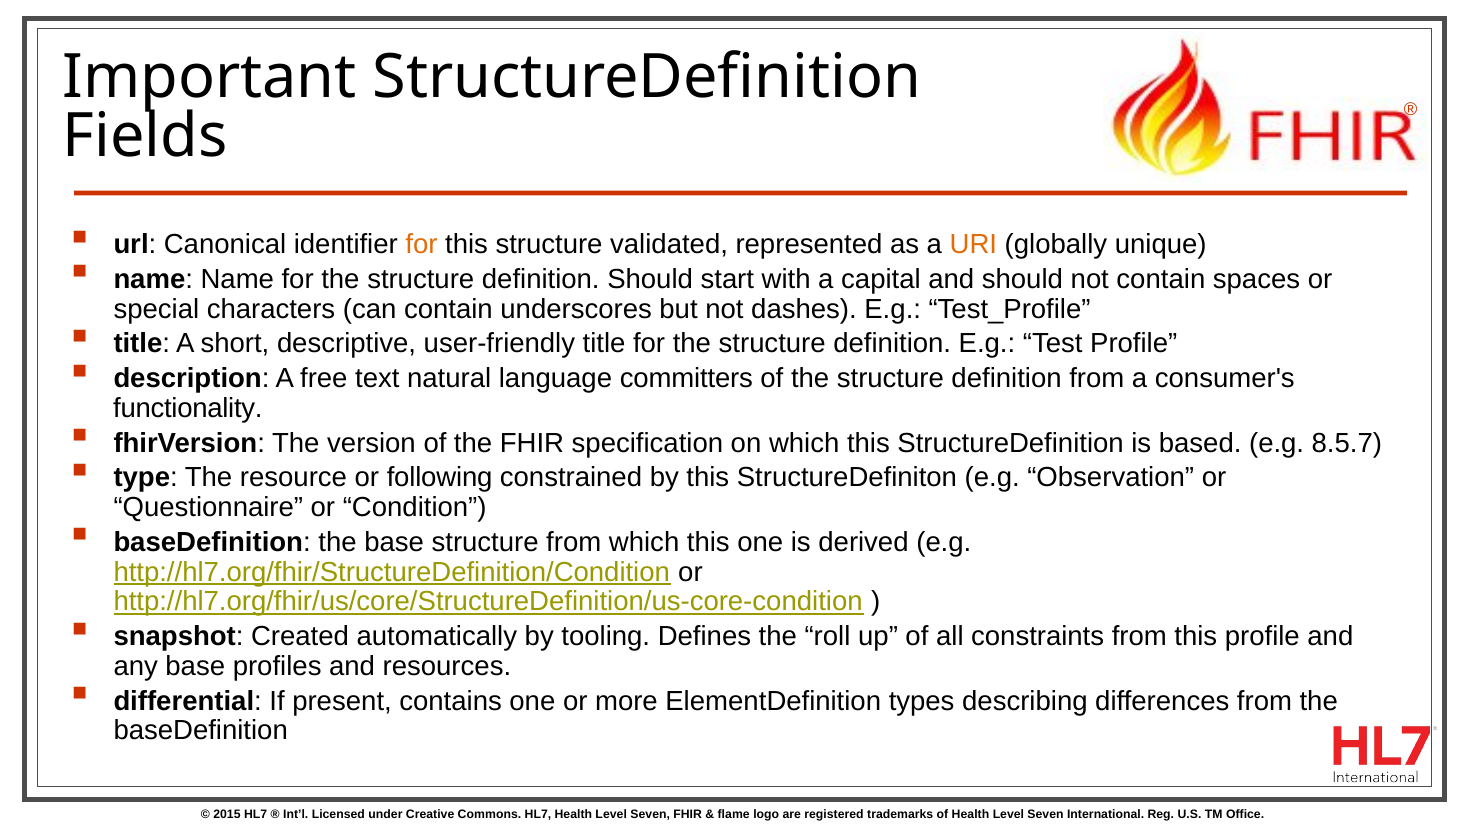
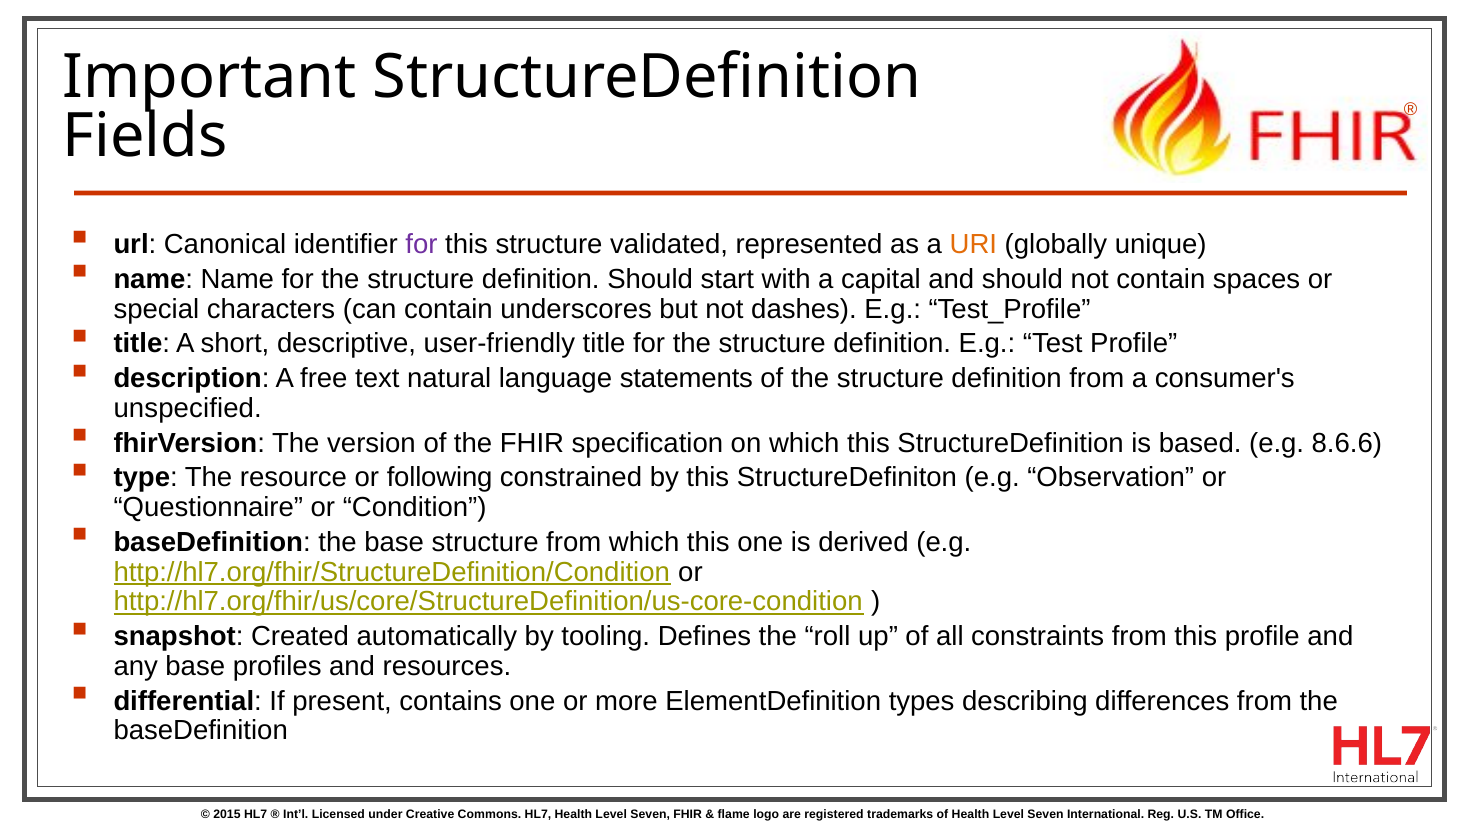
for at (421, 244) colour: orange -> purple
committers: committers -> statements
functionality: functionality -> unspecified
8.5.7: 8.5.7 -> 8.6.6
